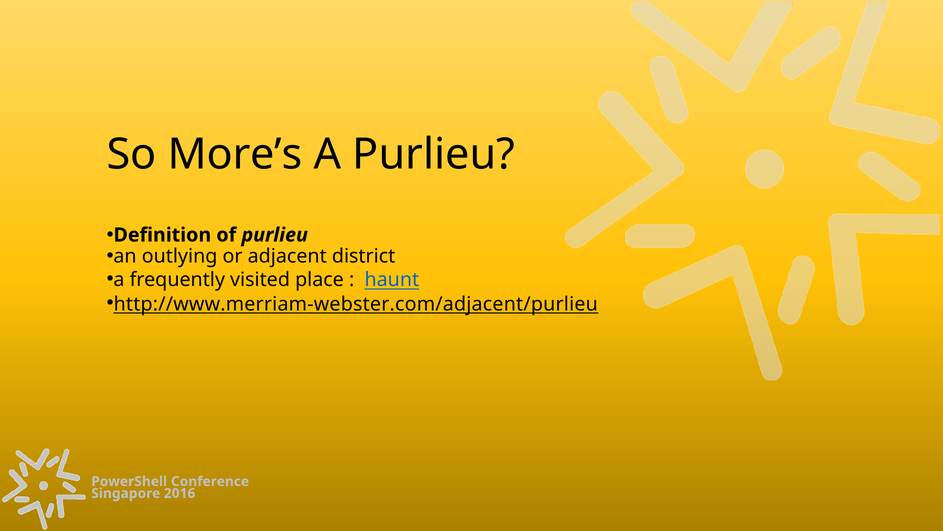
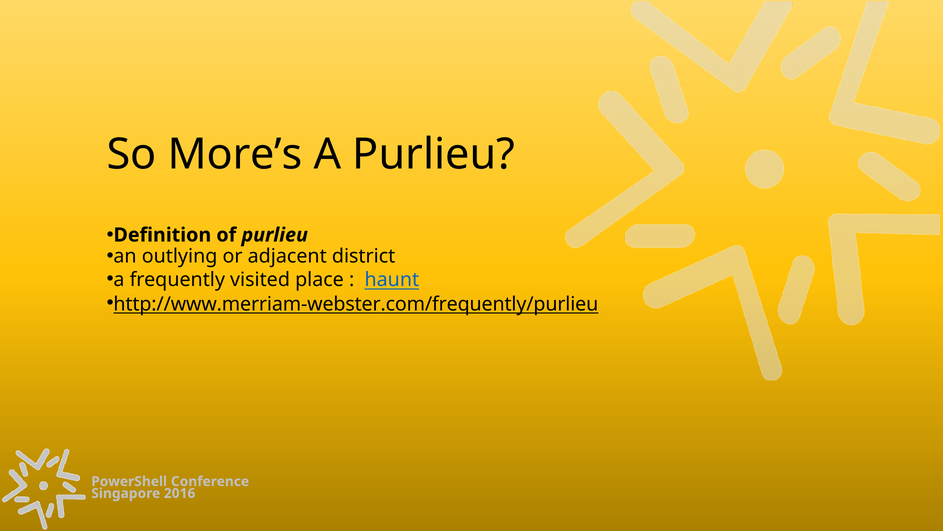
http://www.merriam-webster.com/adjacent/purlieu: http://www.merriam-webster.com/adjacent/purlieu -> http://www.merriam-webster.com/frequently/purlieu
